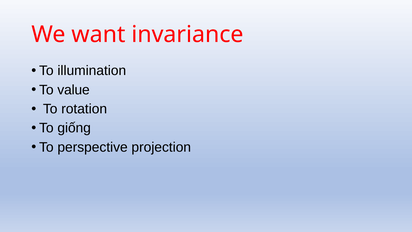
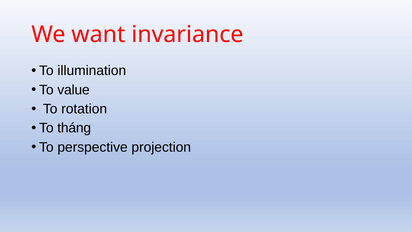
giống: giống -> tháng
